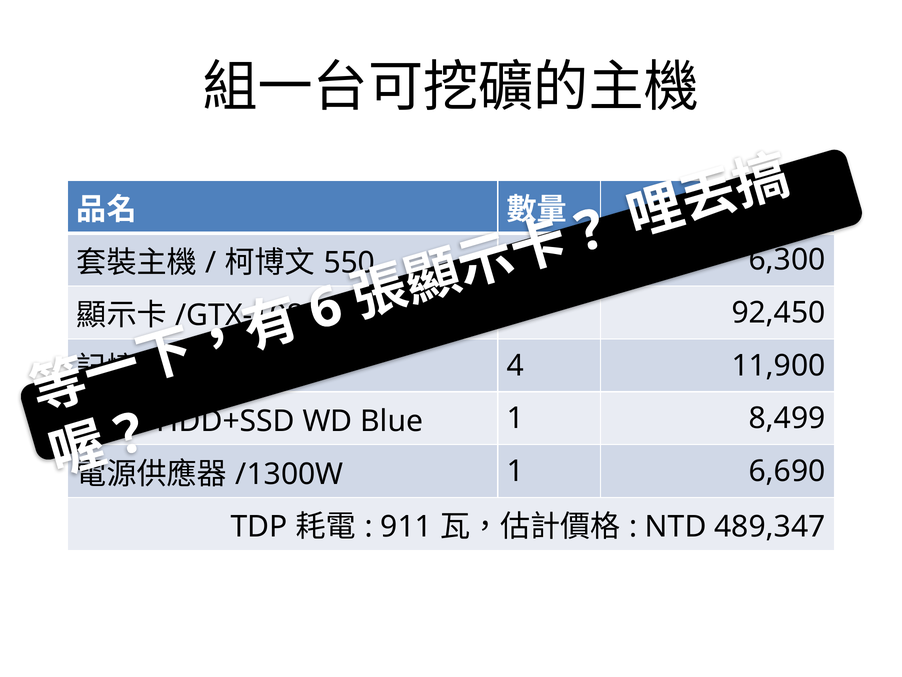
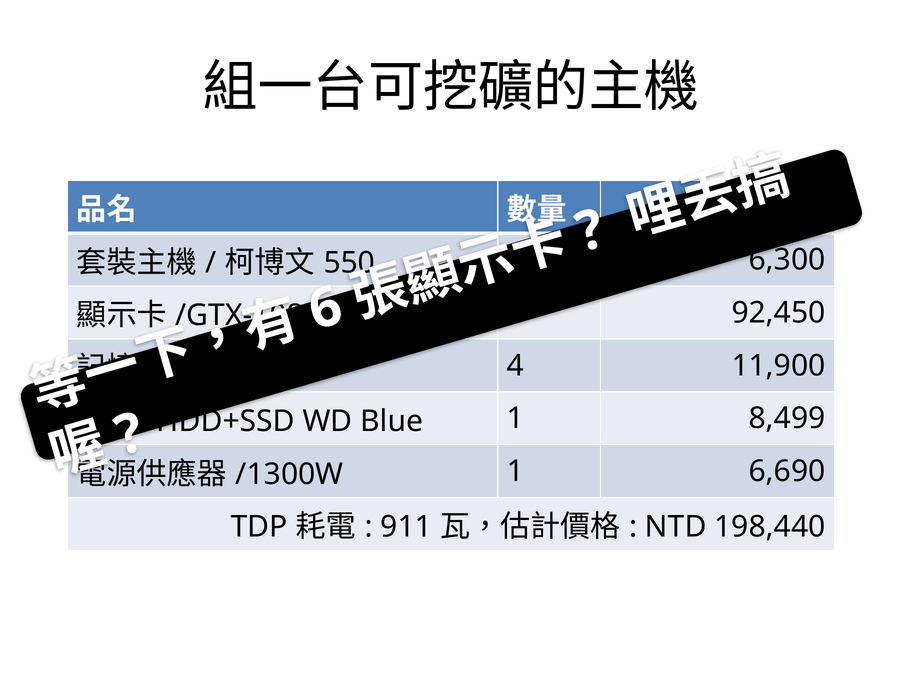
489,347: 489,347 -> 198,440
